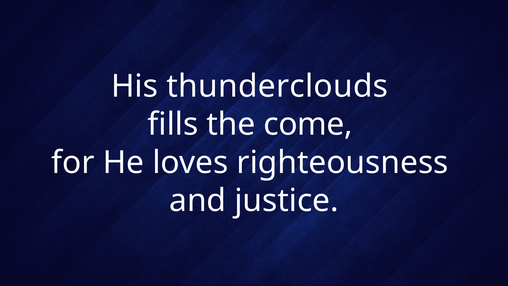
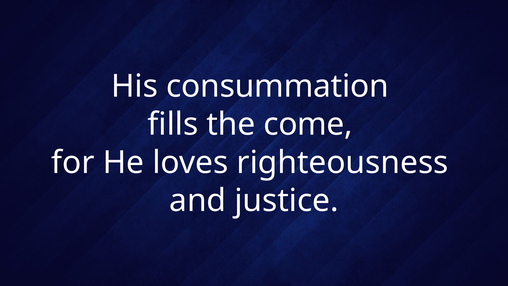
thunderclouds: thunderclouds -> consummation
